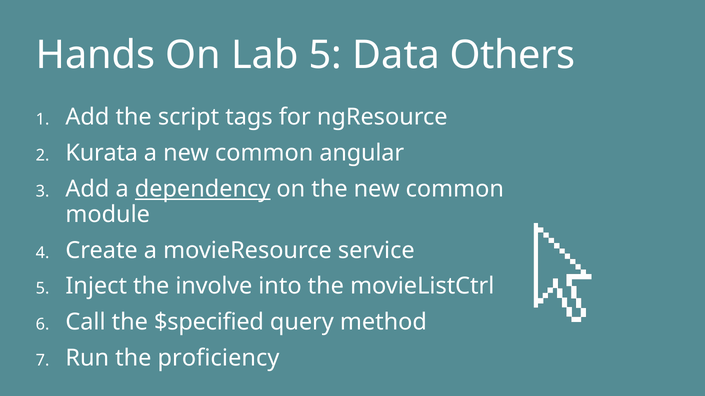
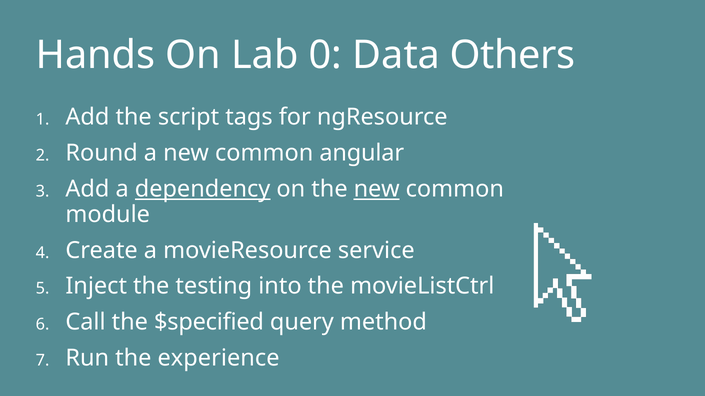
Lab 5: 5 -> 0
Kurata: Kurata -> Round
new at (377, 189) underline: none -> present
involve: involve -> testing
proficiency: proficiency -> experience
